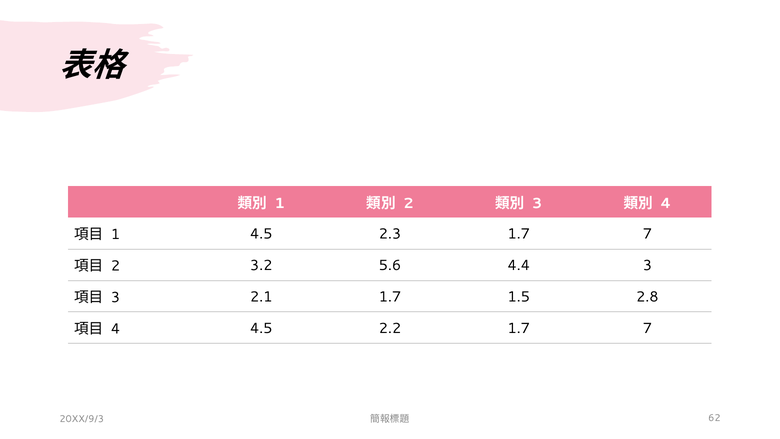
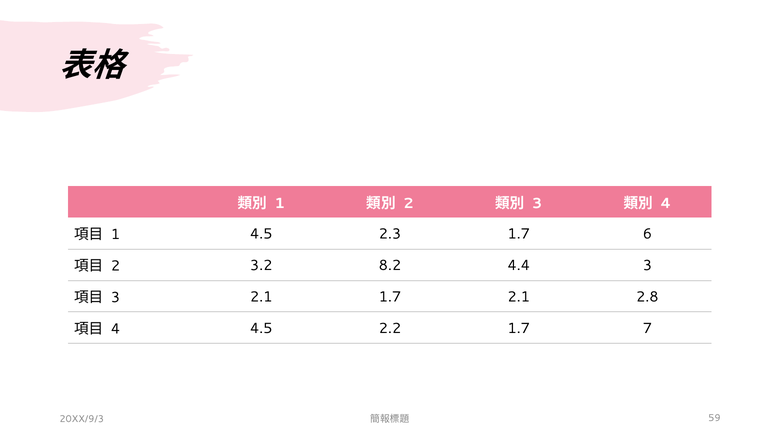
2.3 1.7 7: 7 -> 6
5.6: 5.6 -> 8.2
1.7 1.5: 1.5 -> 2.1
62: 62 -> 59
